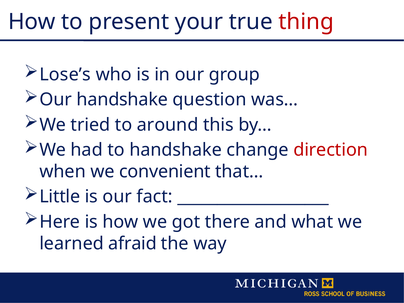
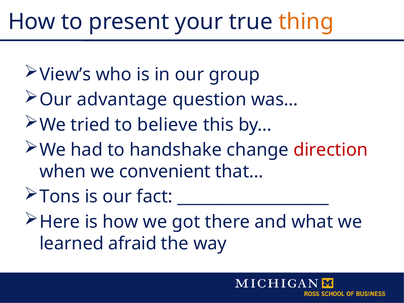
thing colour: red -> orange
Lose’s: Lose’s -> View’s
Our handshake: handshake -> advantage
around: around -> believe
Little: Little -> Tons
